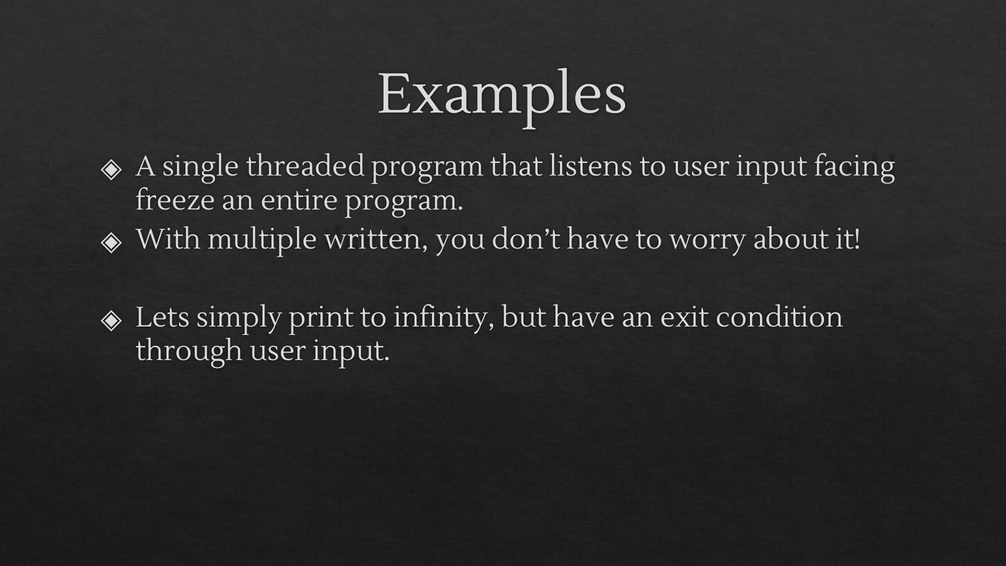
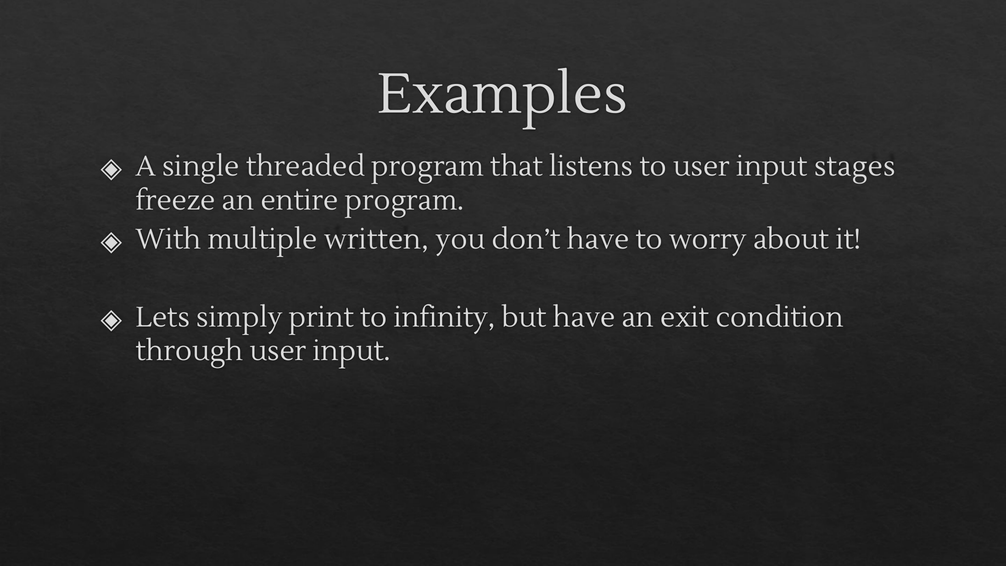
facing: facing -> stages
